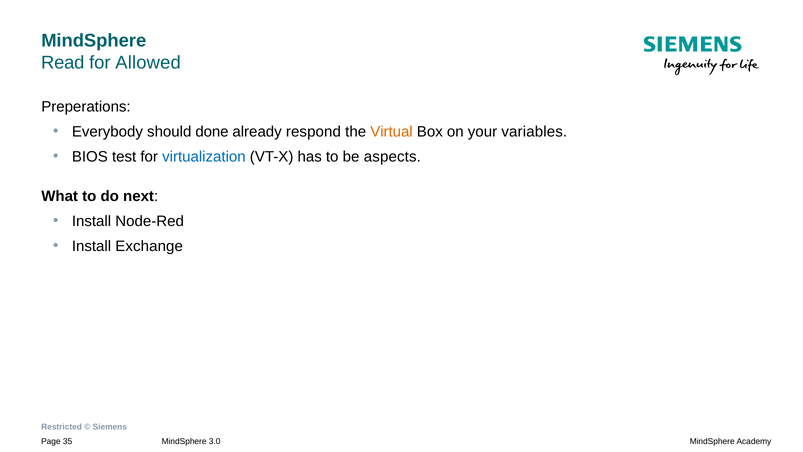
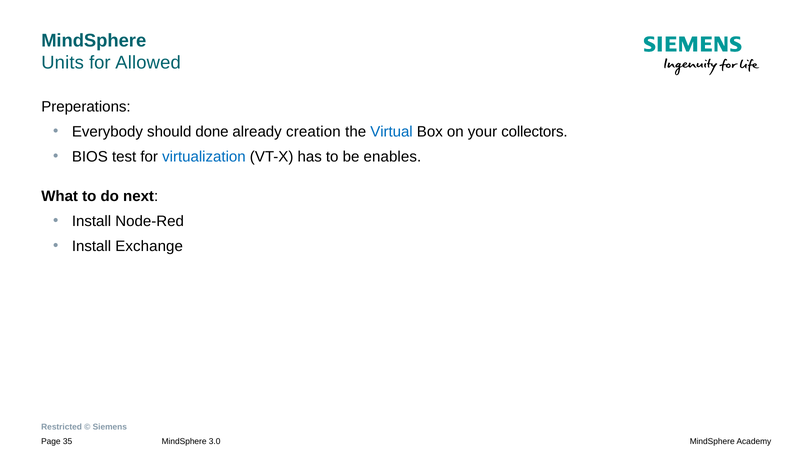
Read: Read -> Units
respond: respond -> creation
Virtual colour: orange -> blue
variables: variables -> collectors
aspects: aspects -> enables
